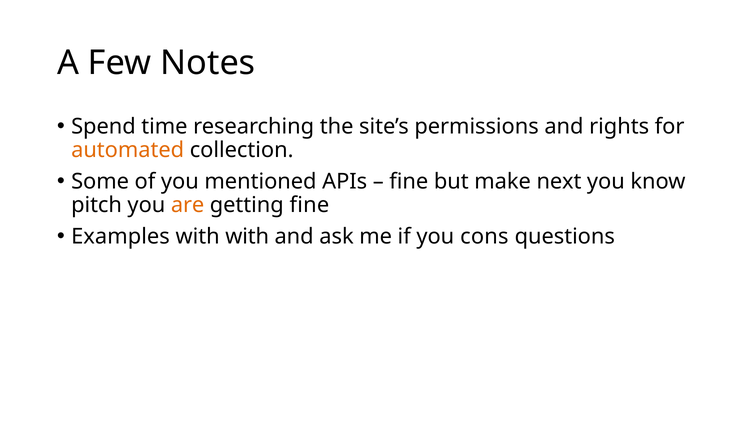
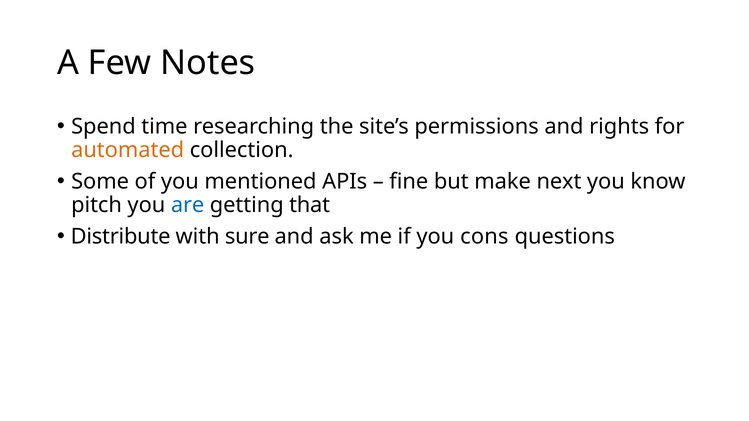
are colour: orange -> blue
getting fine: fine -> that
Examples: Examples -> Distribute
with with: with -> sure
